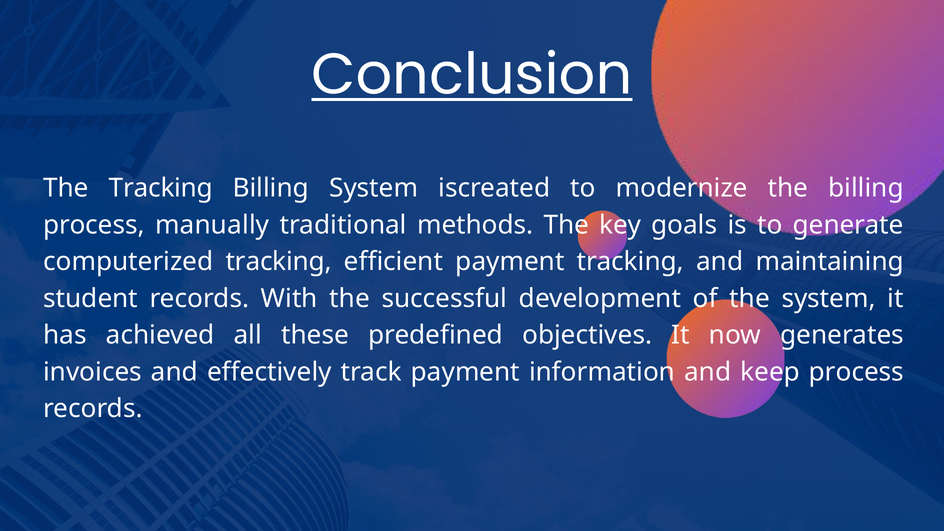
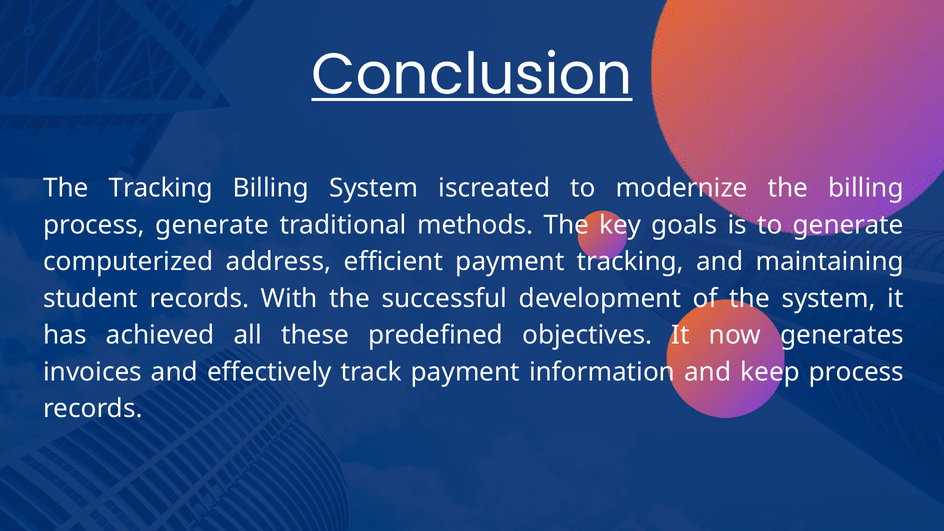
process manually: manually -> generate
computerized tracking: tracking -> address
